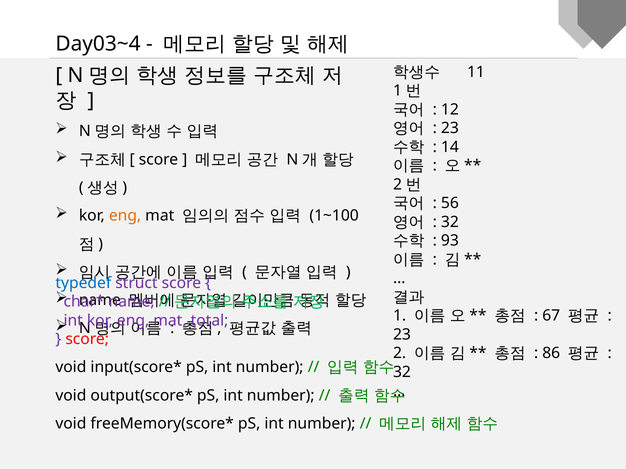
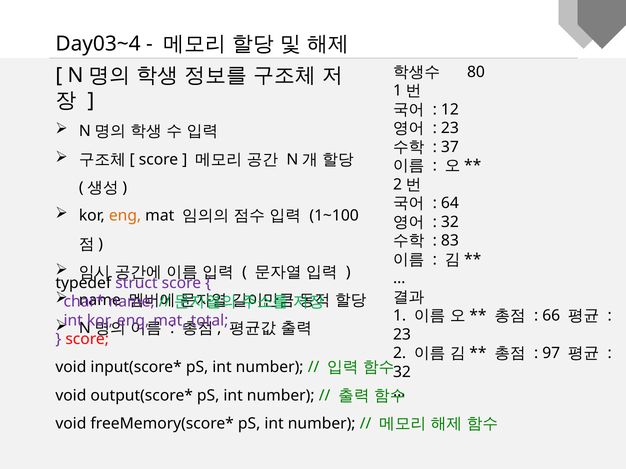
11: 11 -> 80
14: 14 -> 37
56: 56 -> 64
93: 93 -> 83
typedef colour: blue -> black
67: 67 -> 66
86: 86 -> 97
